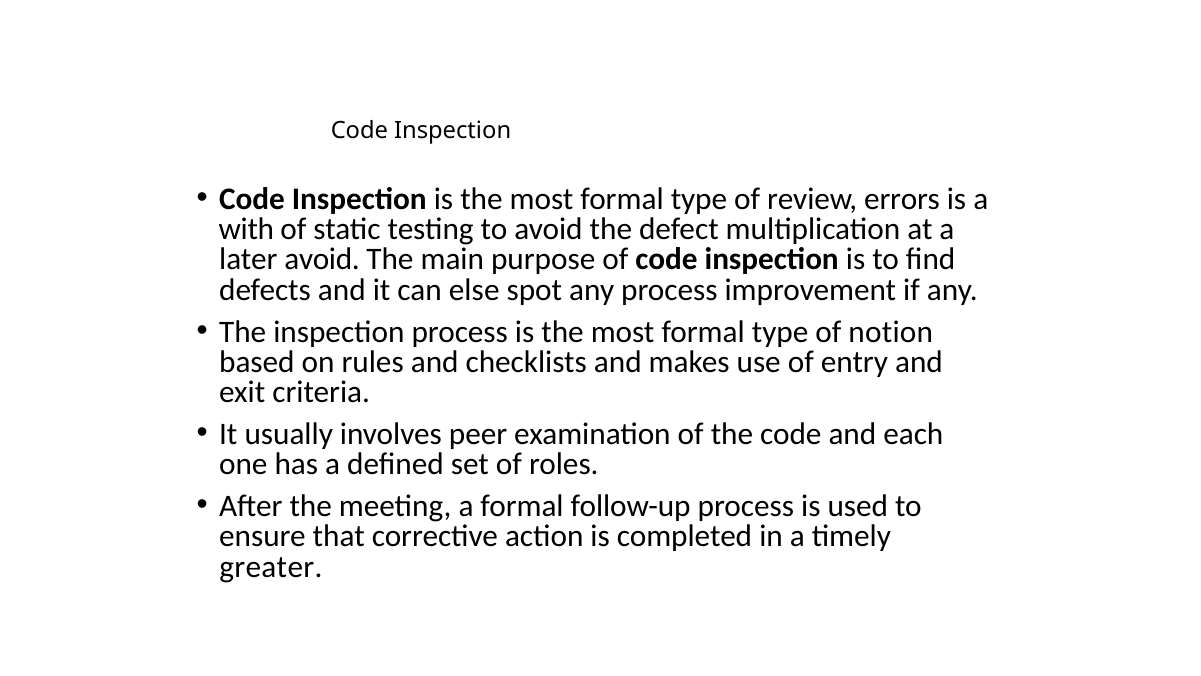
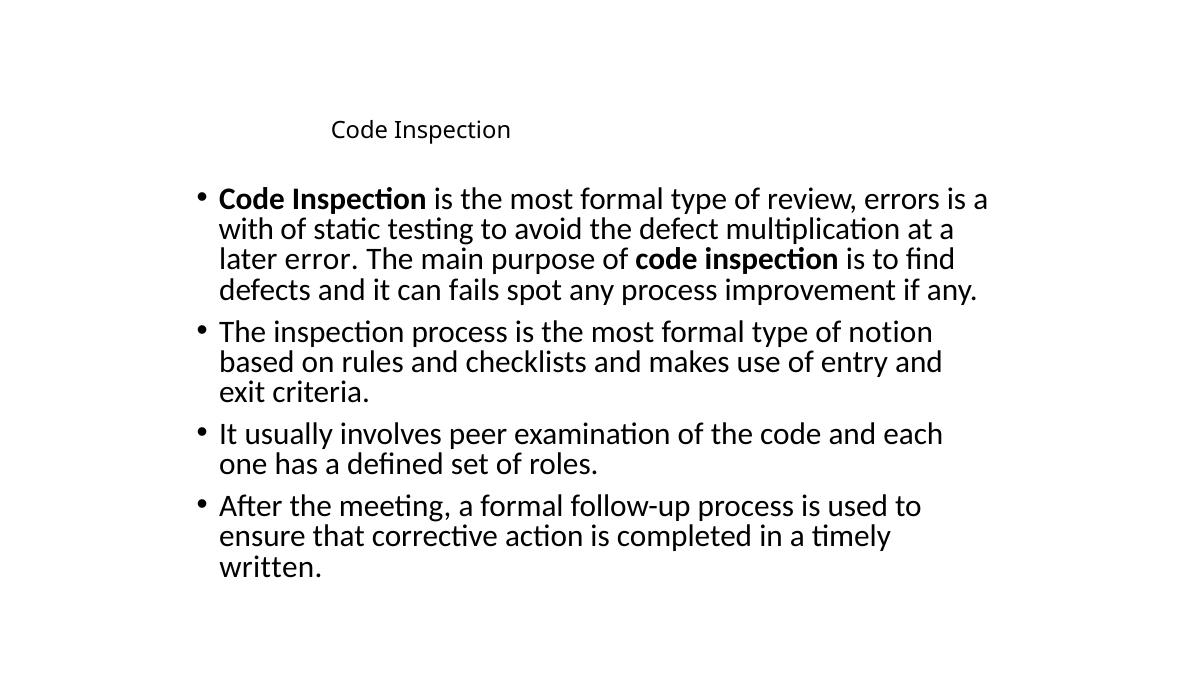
later avoid: avoid -> error
else: else -> fails
greater: greater -> written
